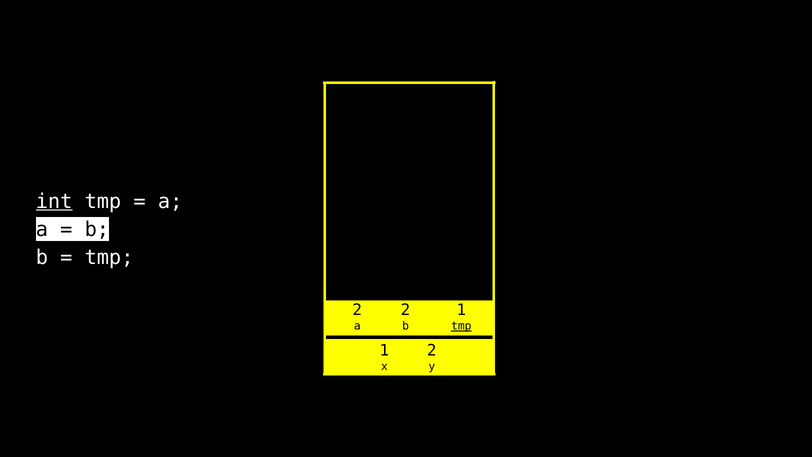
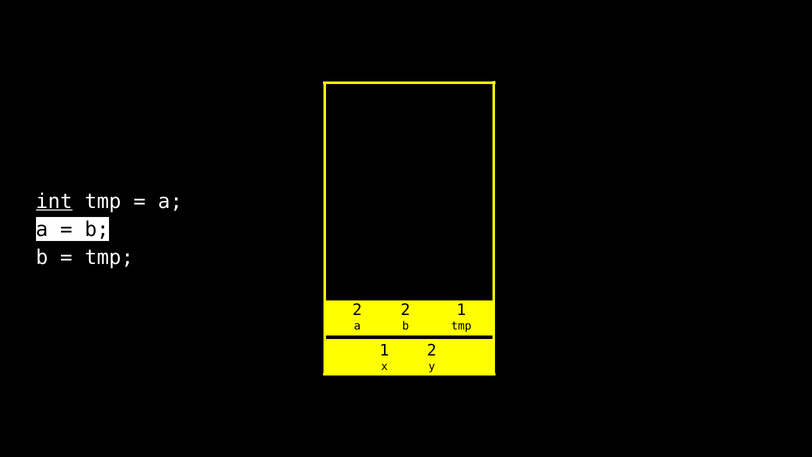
tmp at (461, 326) underline: present -> none
